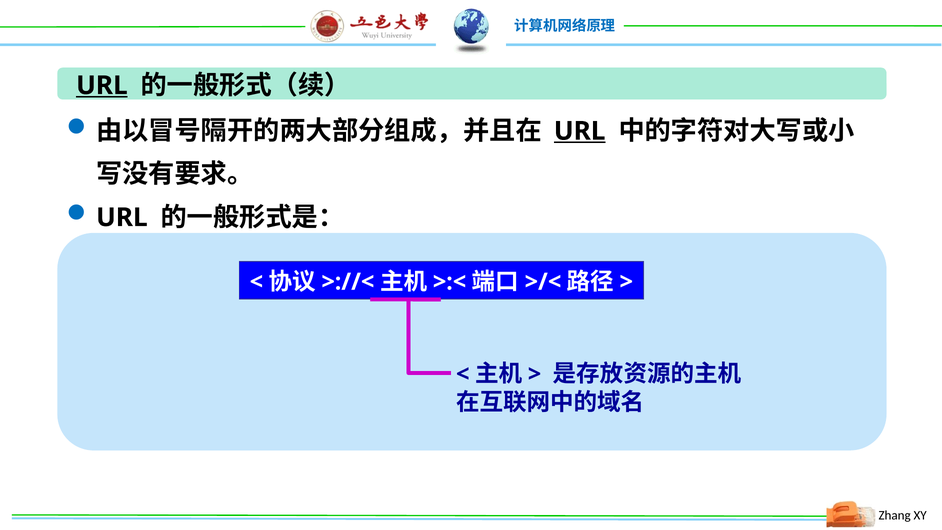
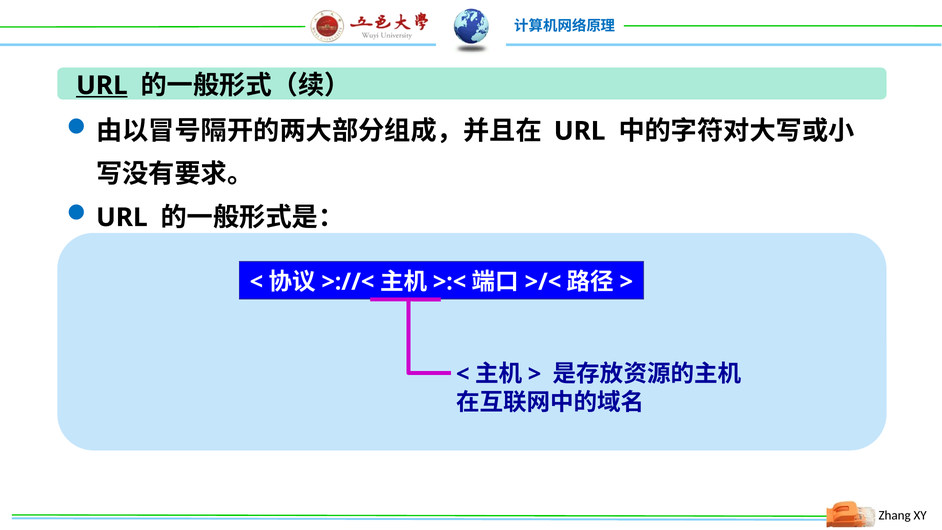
URL at (580, 131) underline: present -> none
